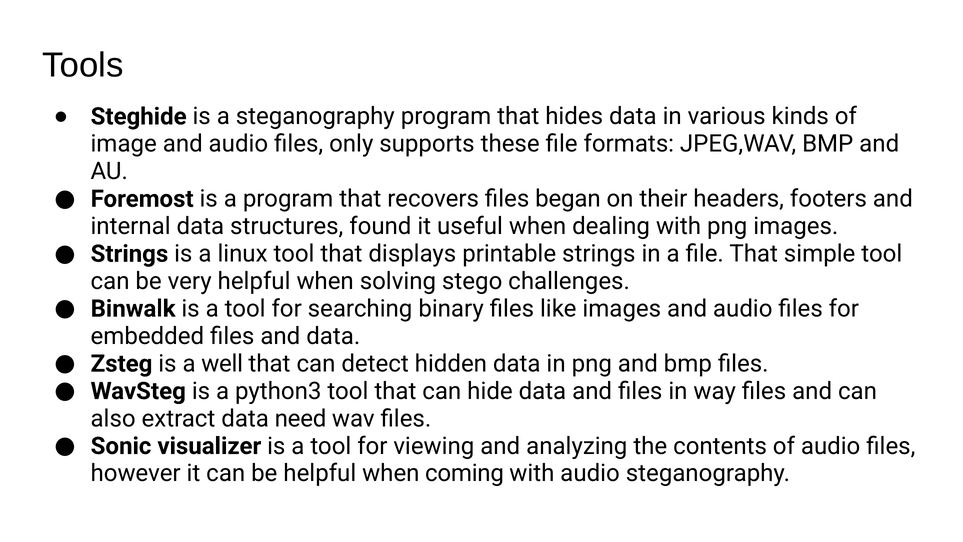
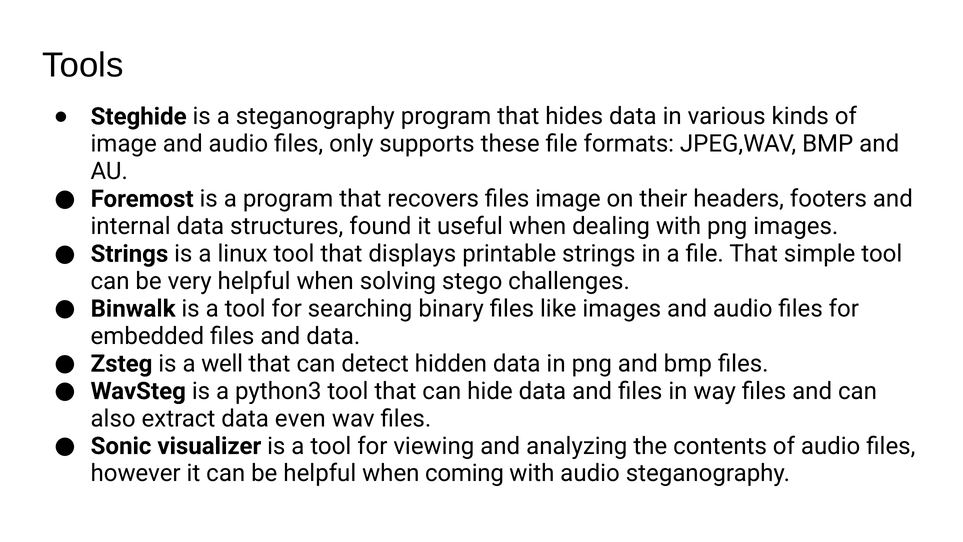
files began: began -> image
need: need -> even
